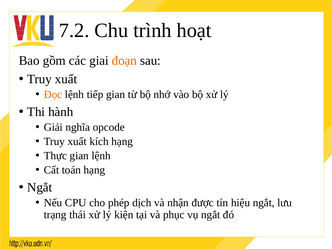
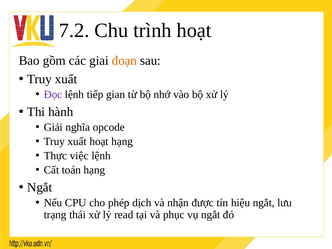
Đọc colour: orange -> purple
xuất kích: kích -> hoạt
Thực gian: gian -> việc
kiện: kiện -> read
